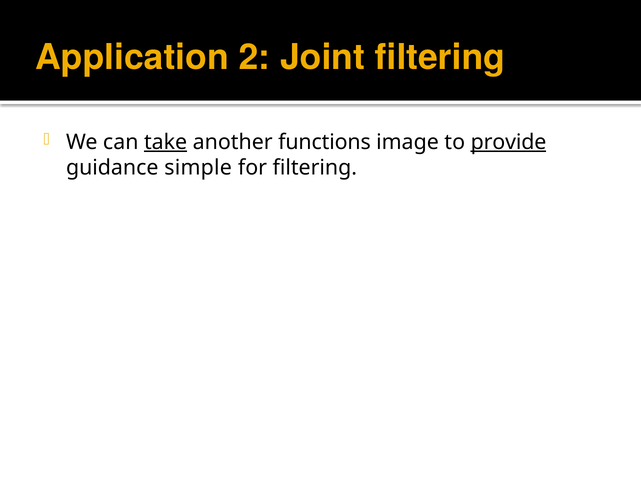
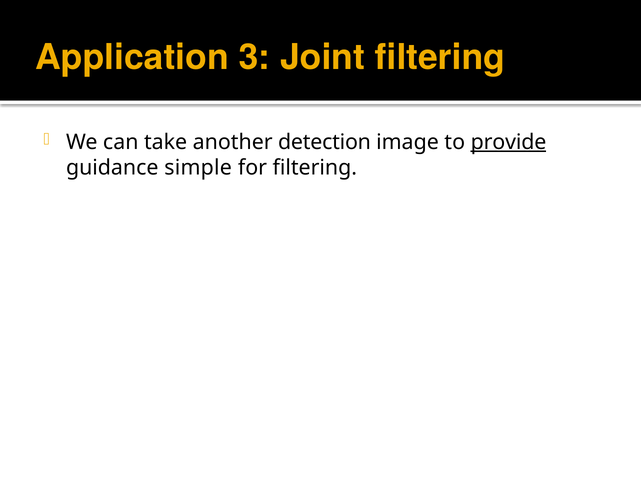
2: 2 -> 3
take underline: present -> none
functions: functions -> detection
